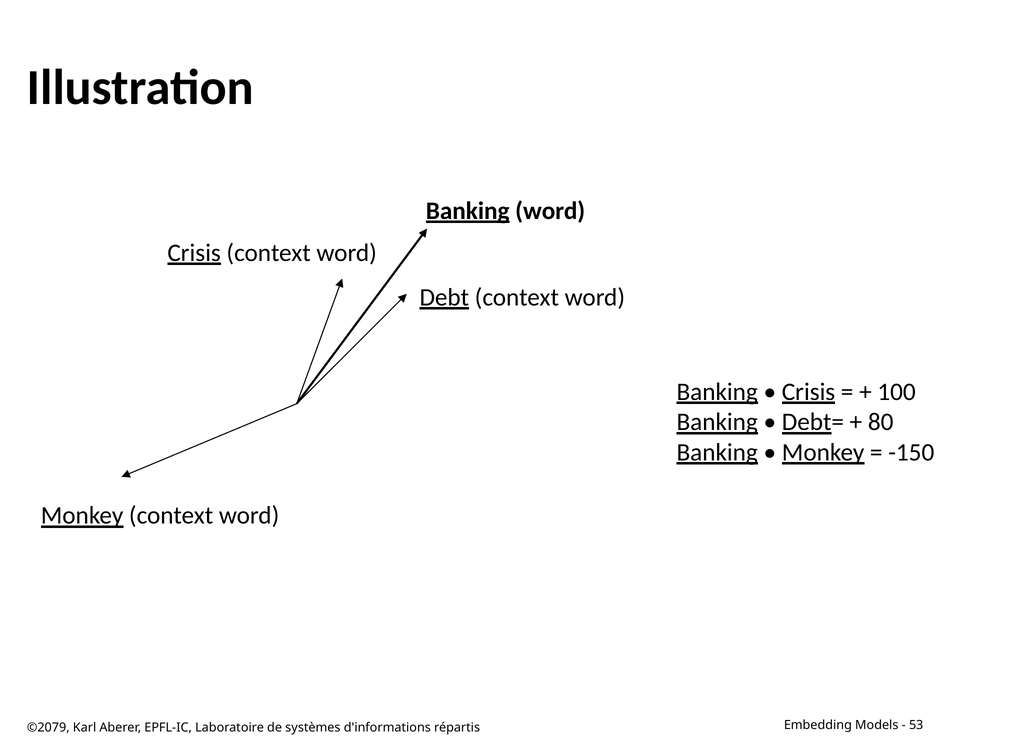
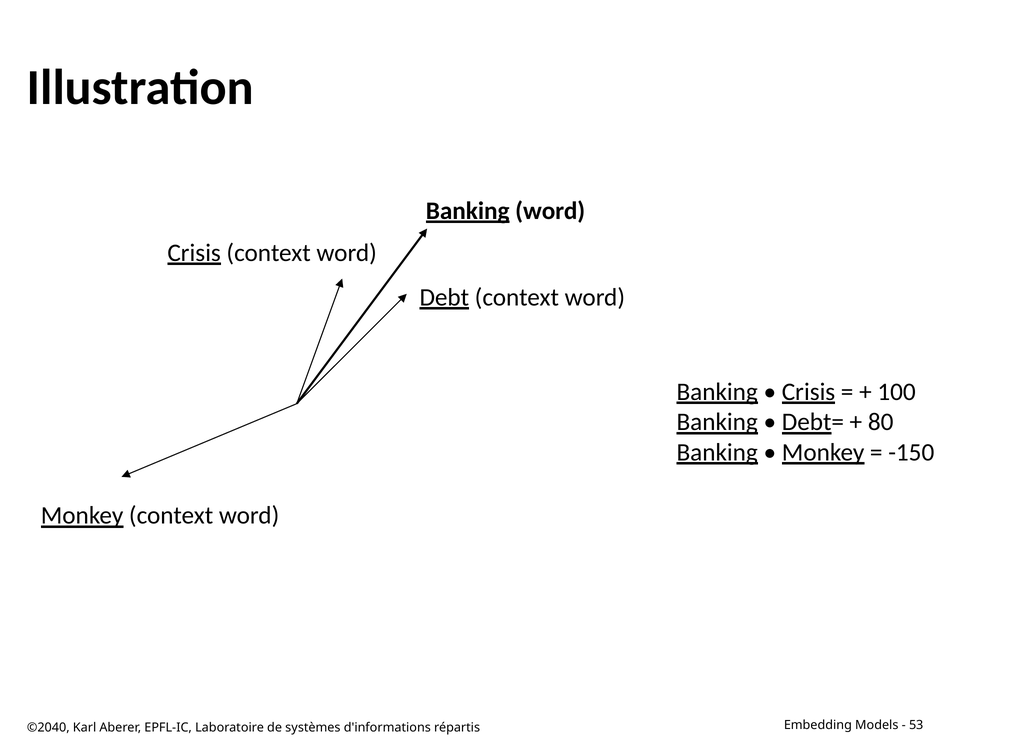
©2079: ©2079 -> ©2040
